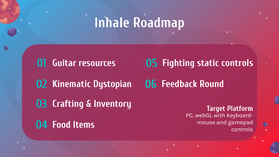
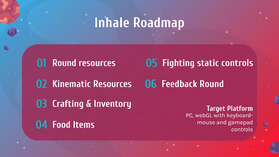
Guitar at (64, 63): Guitar -> Round
Kinematic Dystopian: Dystopian -> Resources
